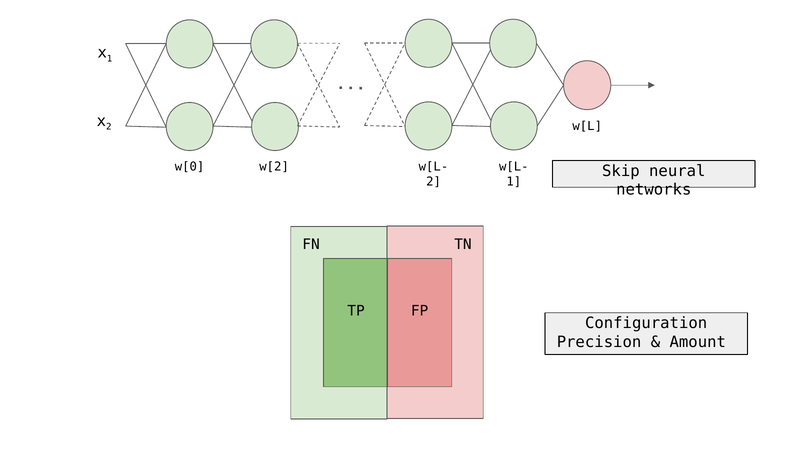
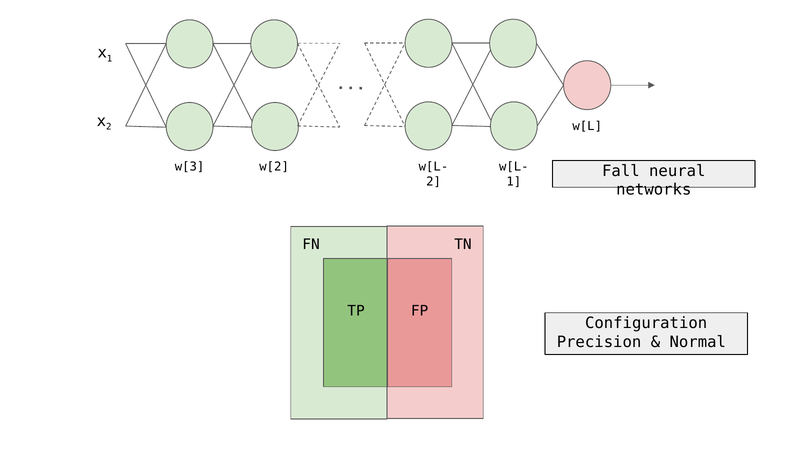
w[0: w[0 -> w[3
Skip: Skip -> Fall
Amount: Amount -> Normal
